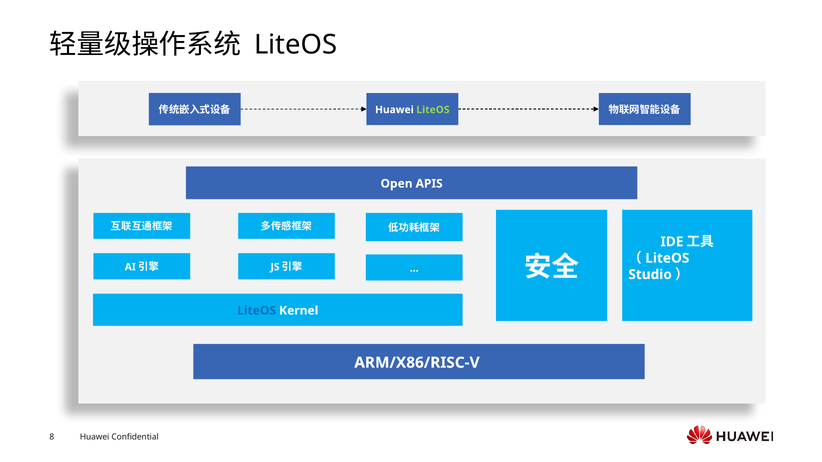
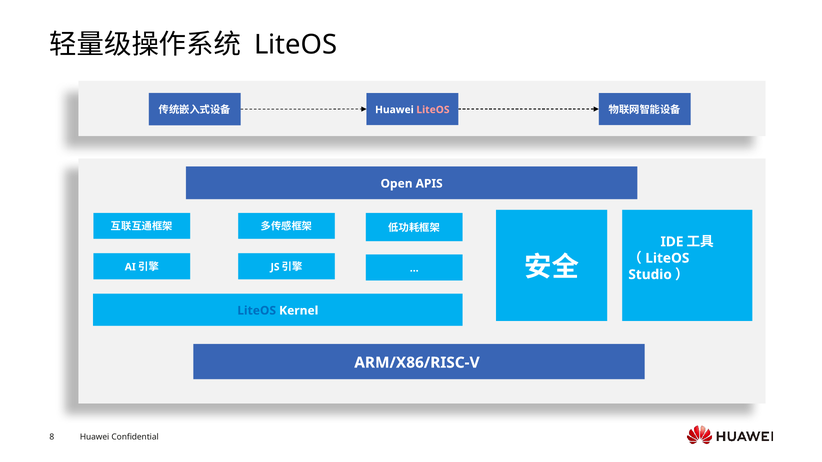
LiteOS at (433, 110) colour: light green -> pink
